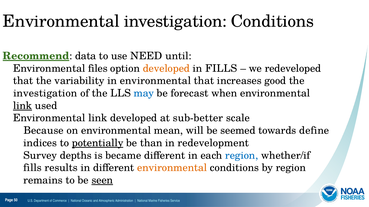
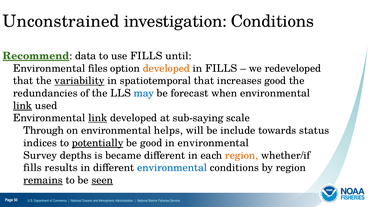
Environmental at (61, 21): Environmental -> Unconstrained
use NEED: NEED -> FILLS
variability underline: none -> present
in environmental: environmental -> spatiotemporal
investigation at (45, 93): investigation -> redundancies
link at (98, 118) underline: none -> present
sub-better: sub-better -> sub-saying
Because: Because -> Through
mean: mean -> helps
seemed: seemed -> include
define: define -> status
be than: than -> good
in redevelopment: redevelopment -> environmental
region at (242, 156) colour: blue -> orange
environmental at (172, 168) colour: orange -> blue
remains underline: none -> present
